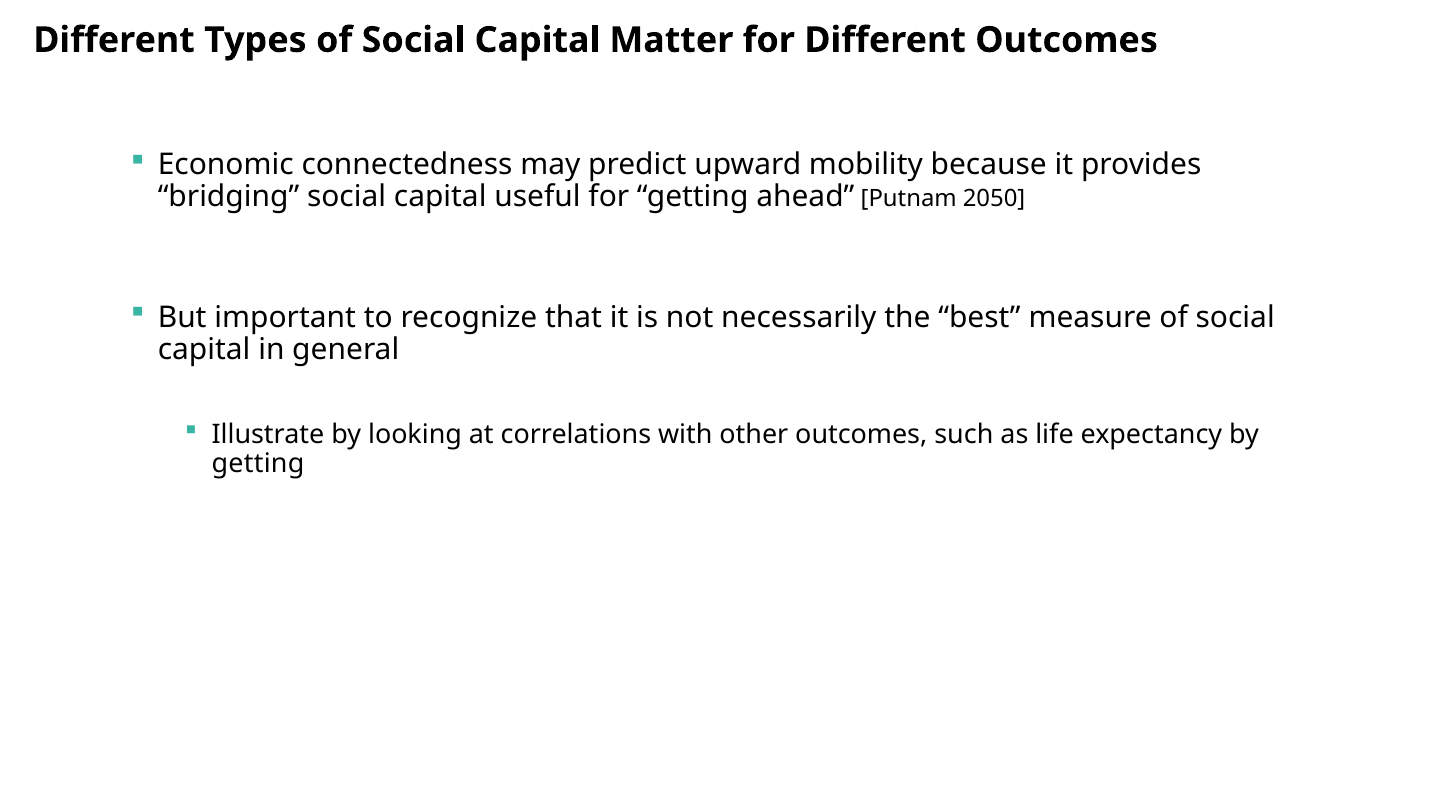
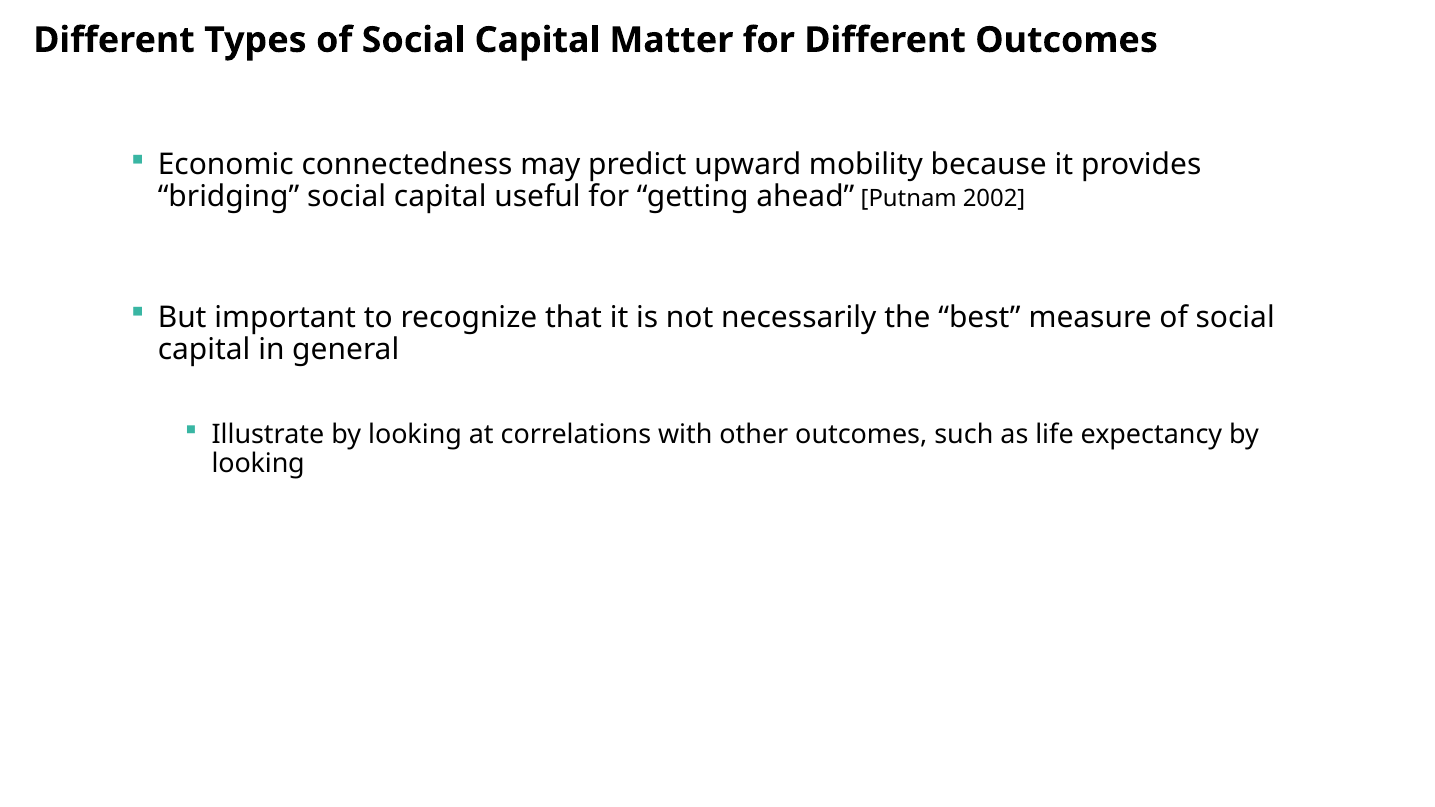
2050: 2050 -> 2002
getting at (258, 464): getting -> looking
